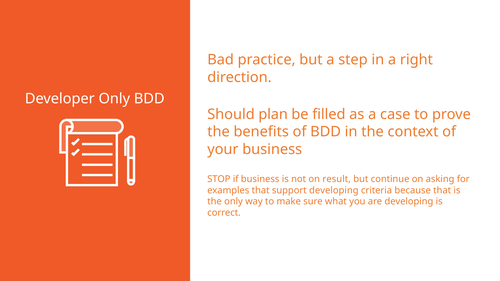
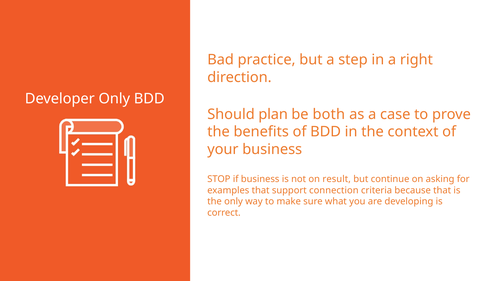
filled: filled -> both
support developing: developing -> connection
